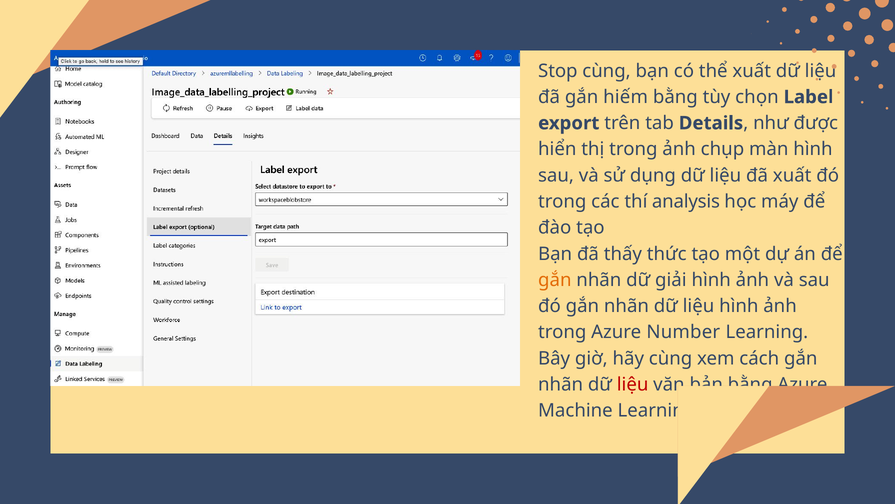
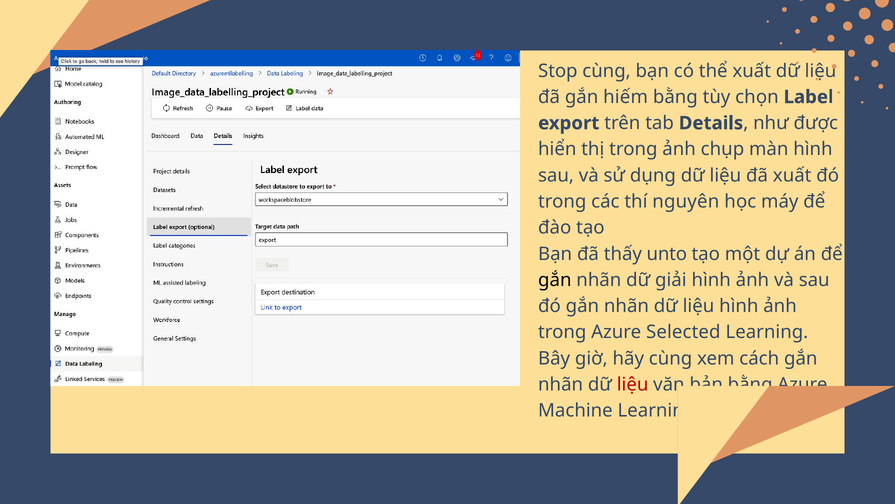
analysis: analysis -> nguyên
thức: thức -> unto
gắn at (555, 280) colour: orange -> black
Number: Number -> Selected
